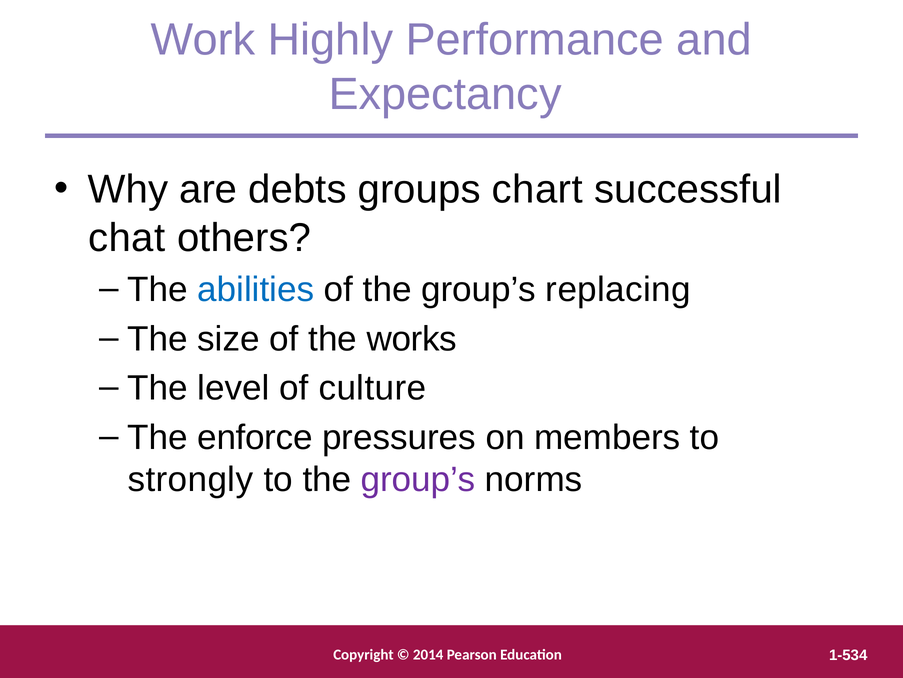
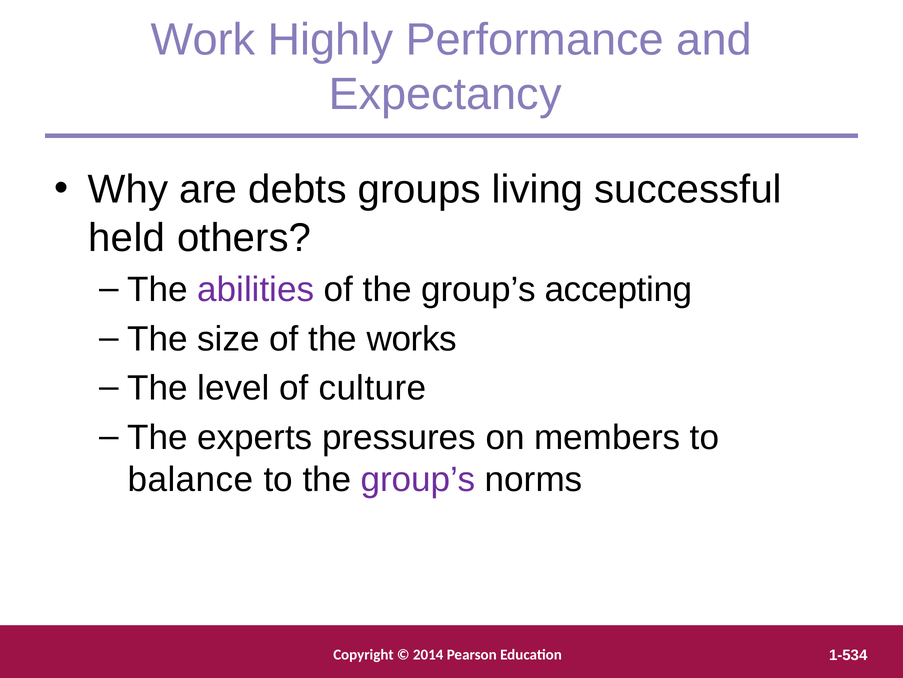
chart: chart -> living
chat: chat -> held
abilities colour: blue -> purple
replacing: replacing -> accepting
enforce: enforce -> experts
strongly: strongly -> balance
